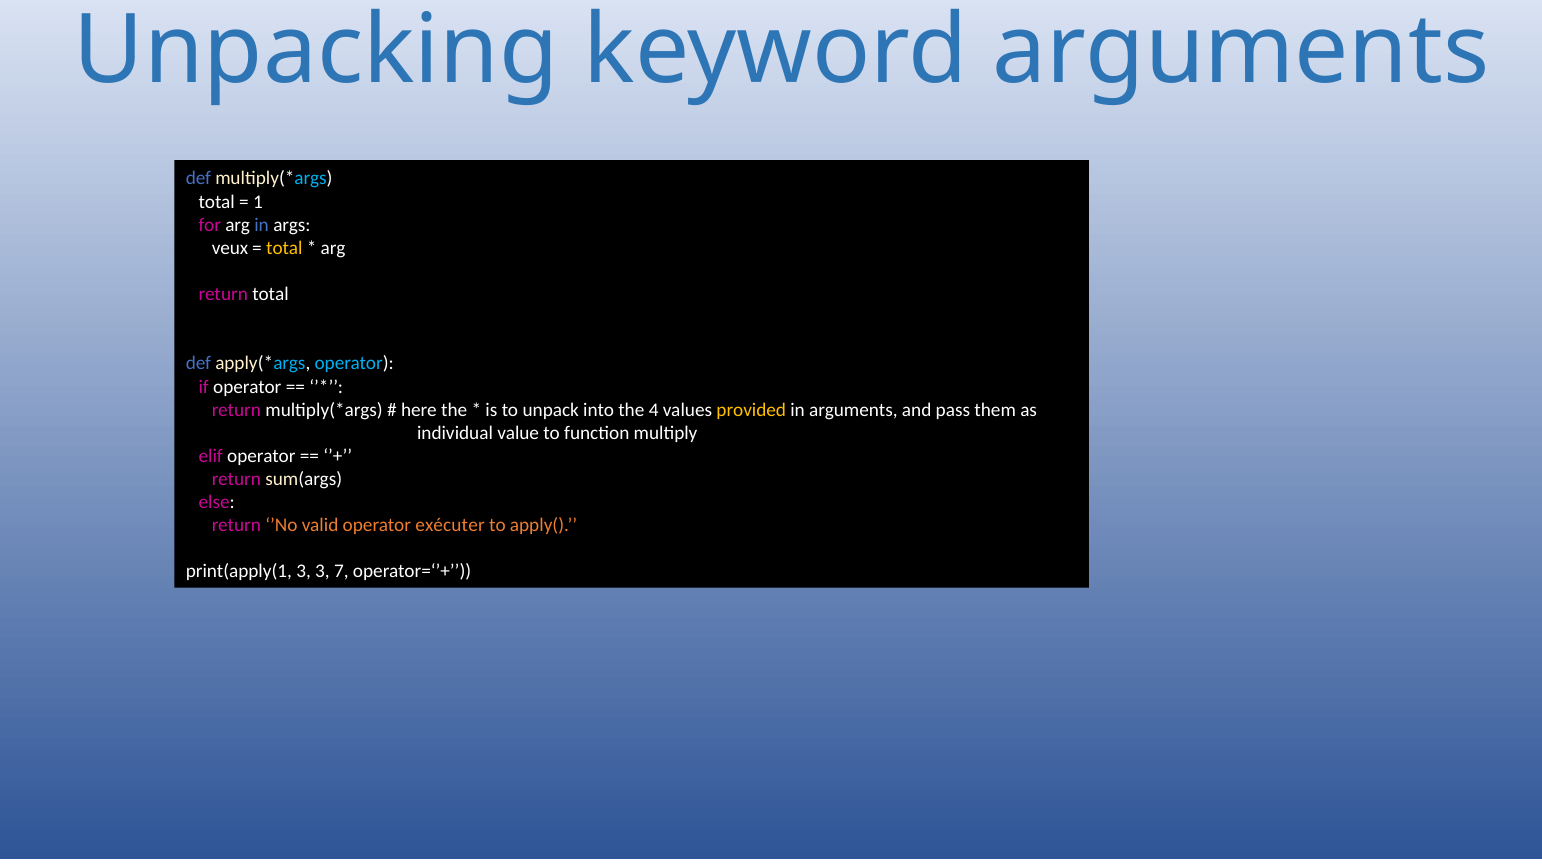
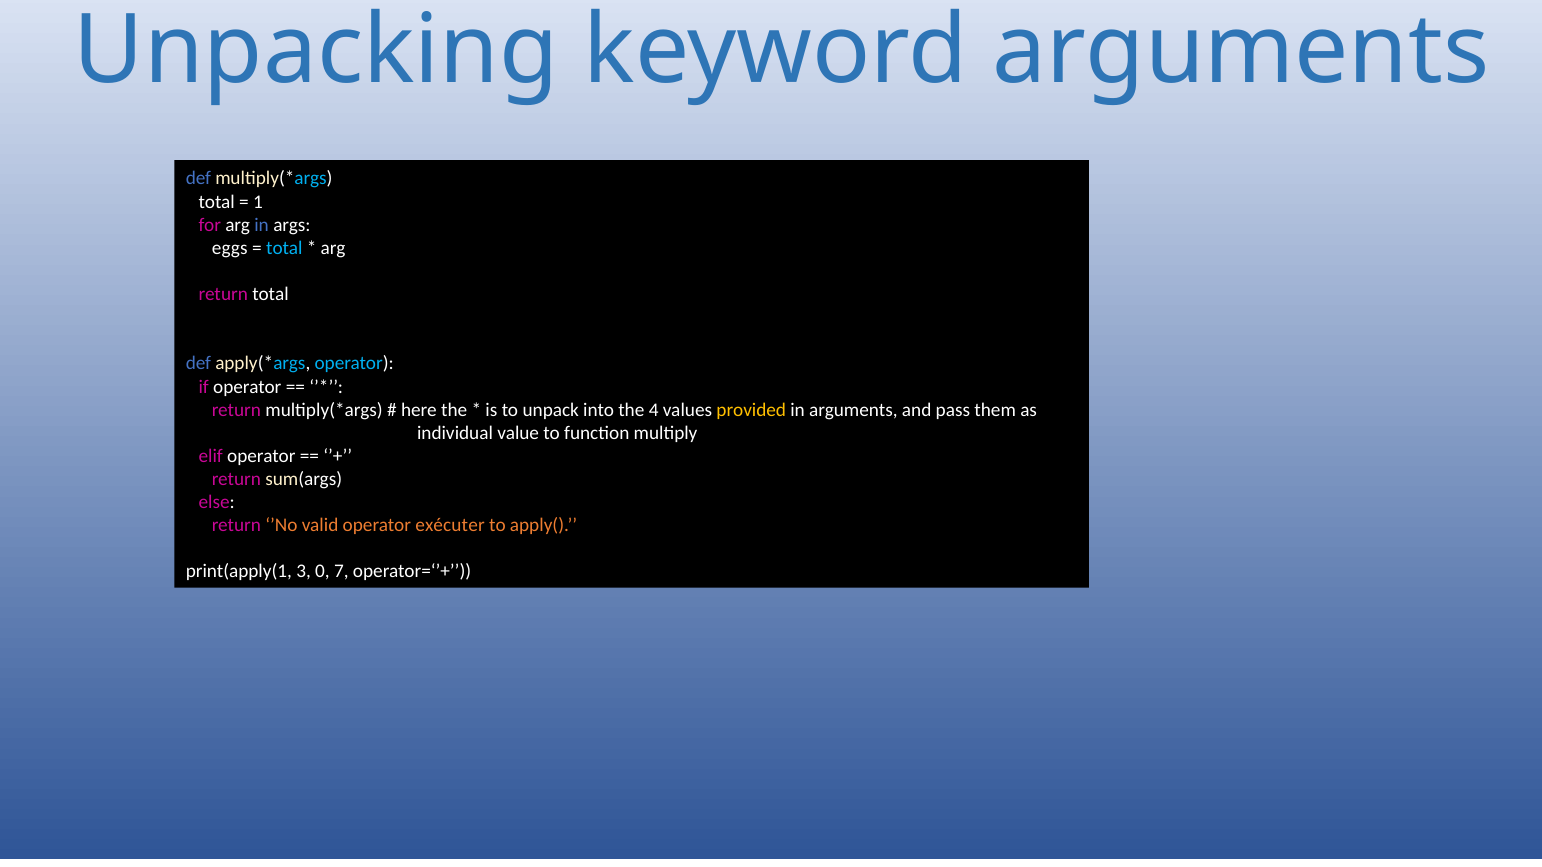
veux: veux -> eggs
total at (284, 248) colour: yellow -> light blue
3 3: 3 -> 0
